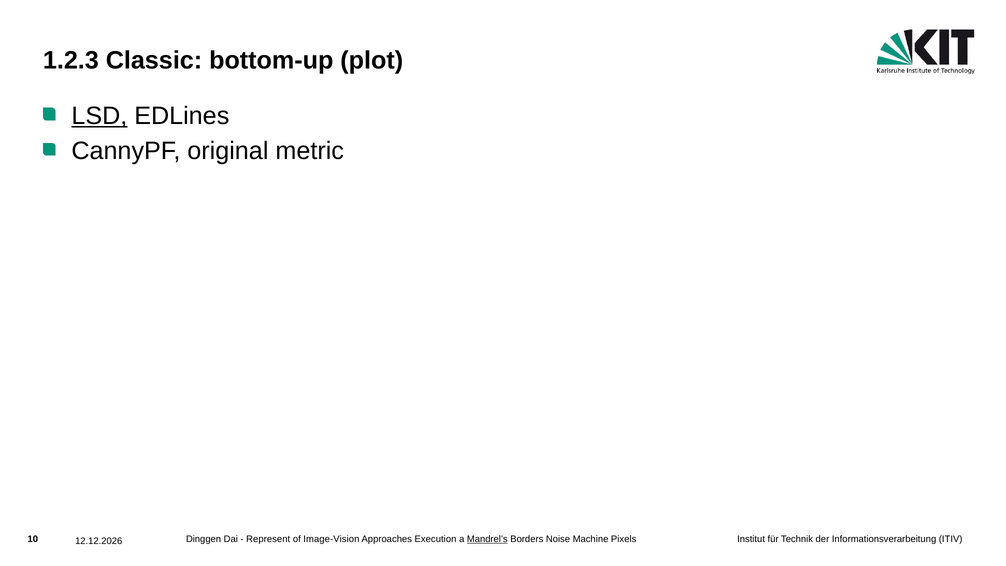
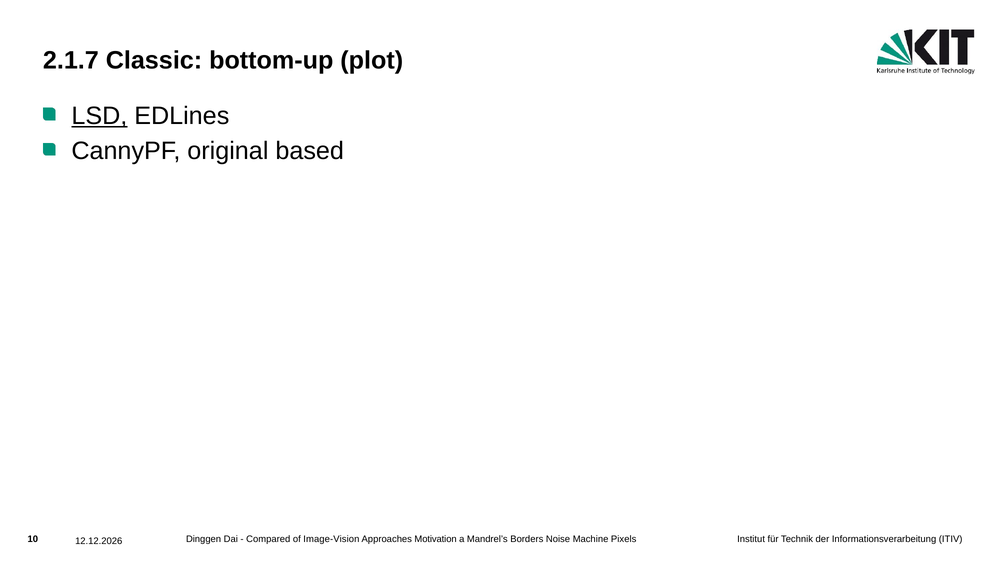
1.2.3: 1.2.3 -> 2.1.7
metric: metric -> based
Represent: Represent -> Compared
Execution: Execution -> Motivation
Mandrel’s underline: present -> none
